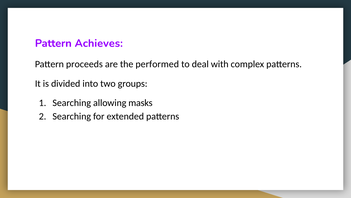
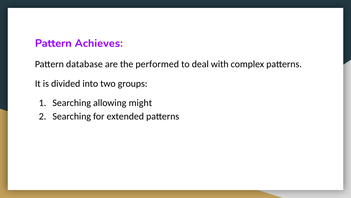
proceeds: proceeds -> database
masks: masks -> might
